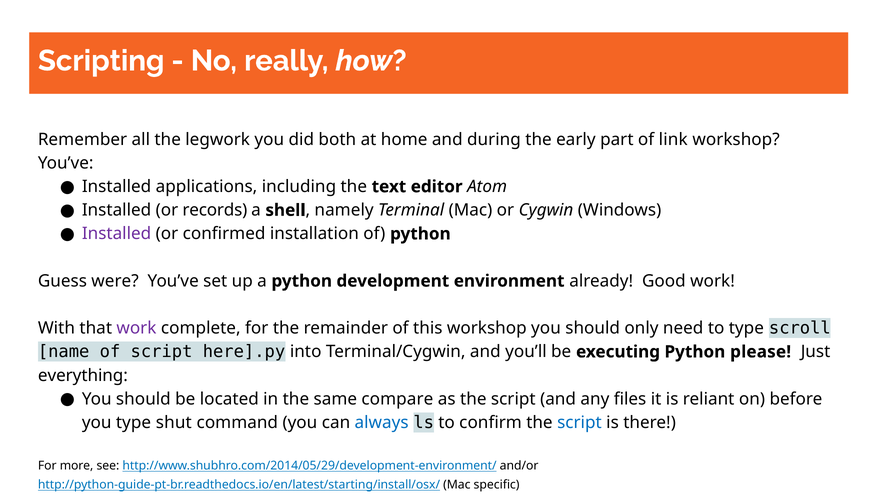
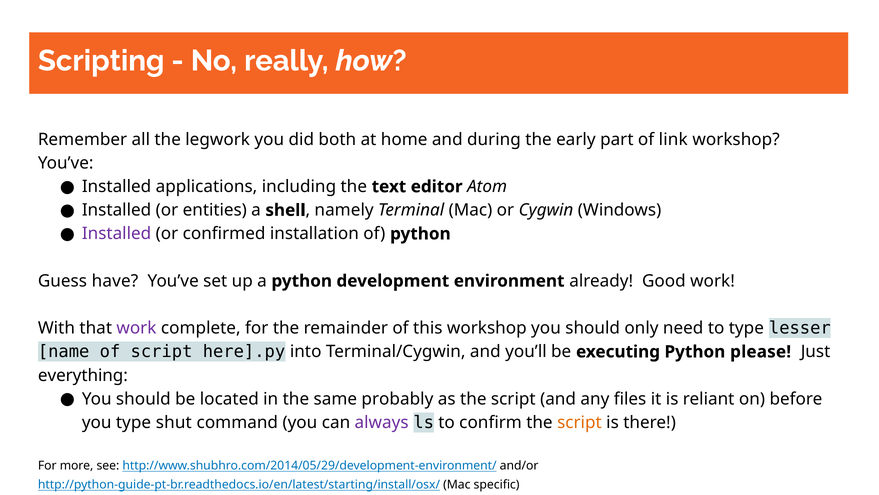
records: records -> entities
were: were -> have
scroll: scroll -> lesser
compare: compare -> probably
always colour: blue -> purple
script at (579, 422) colour: blue -> orange
